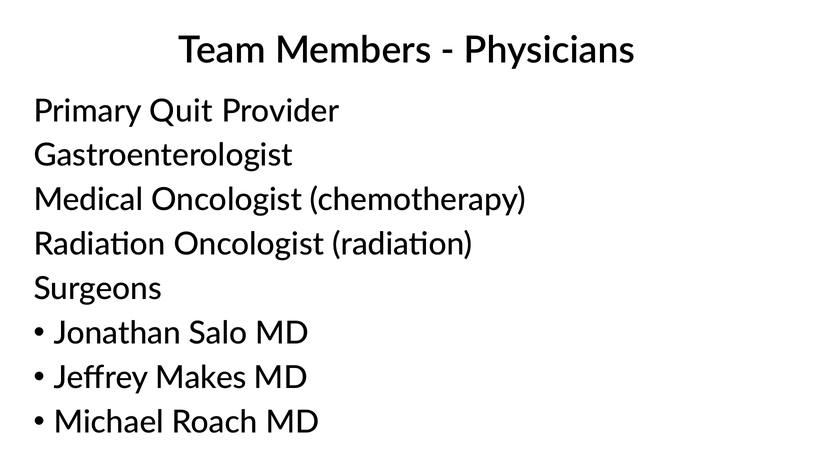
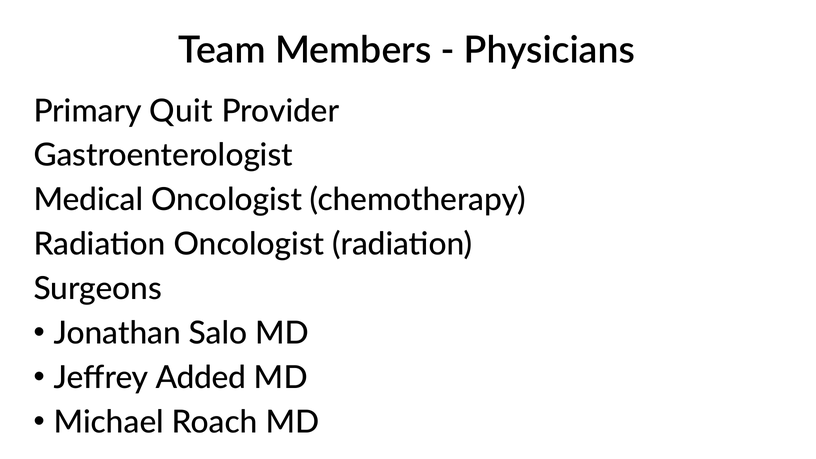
Makes: Makes -> Added
